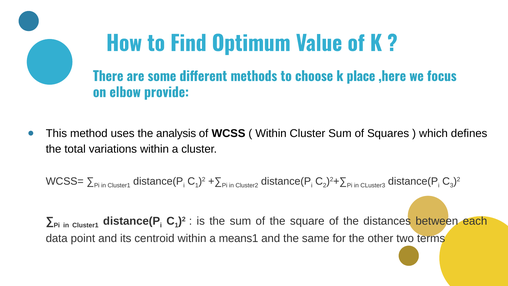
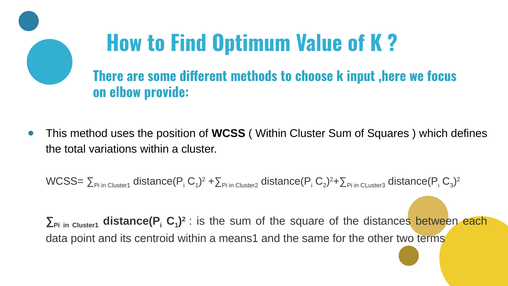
place: place -> input
analysis: analysis -> position
